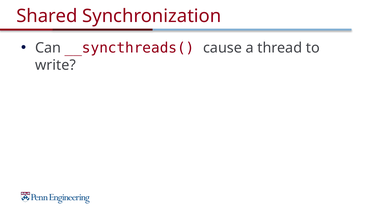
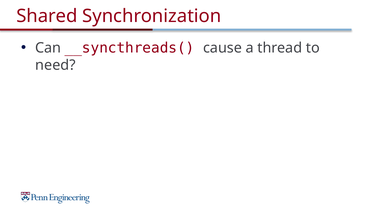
write: write -> need
